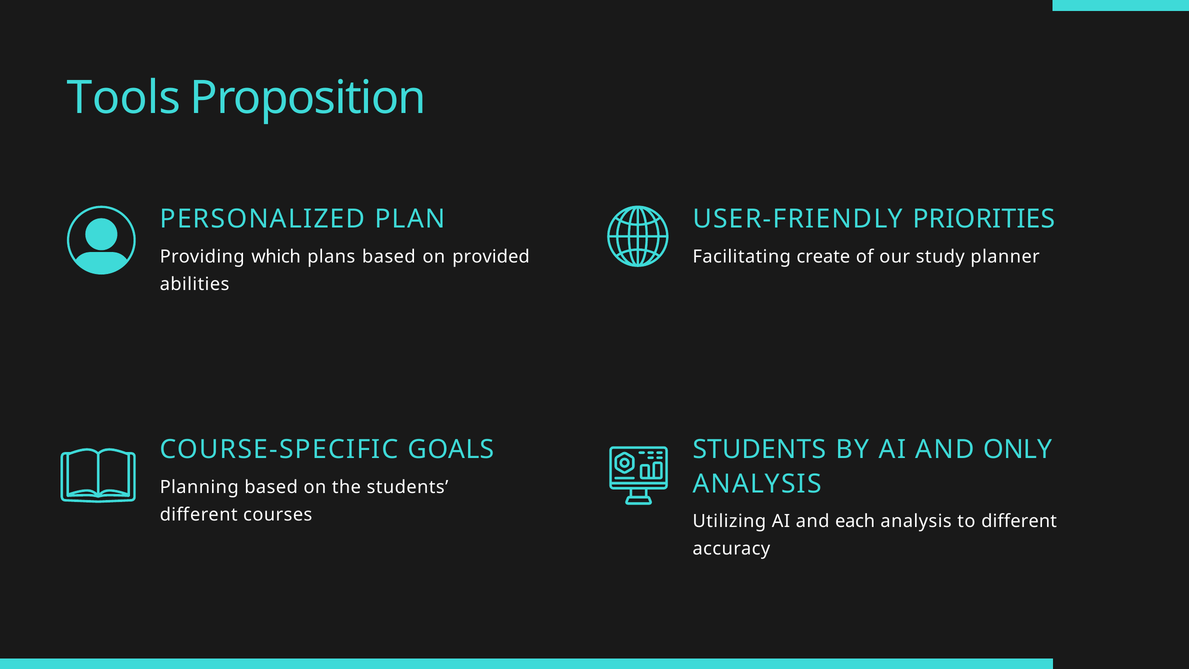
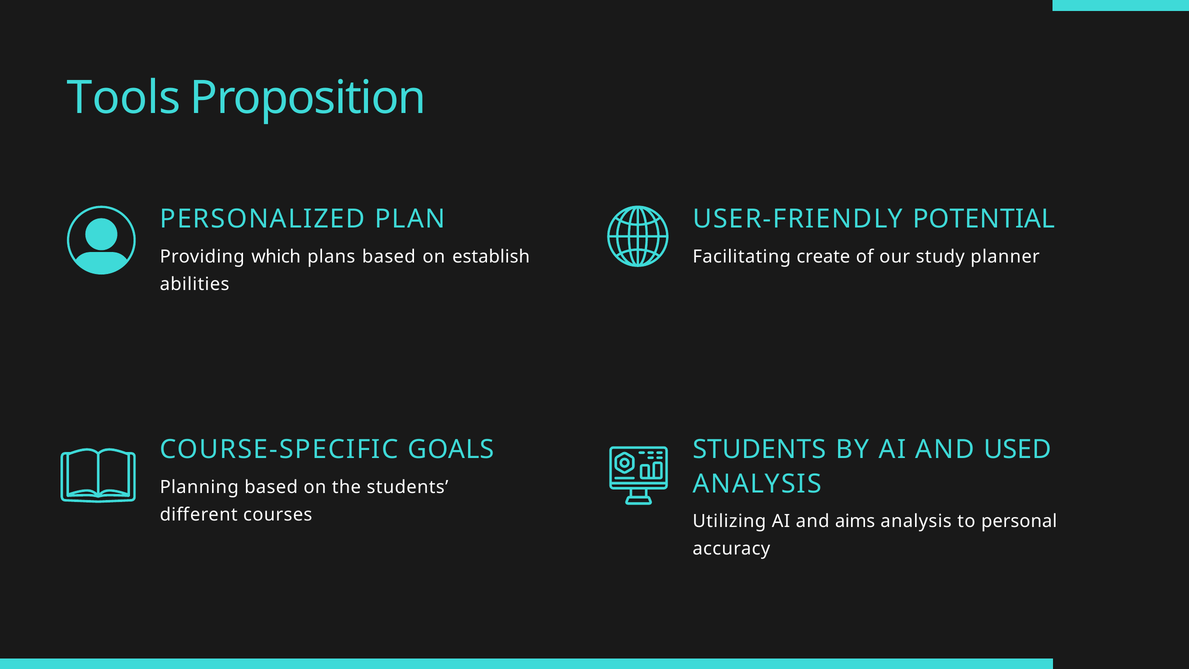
PRIORITIES: PRIORITIES -> POTENTIAL
provided: provided -> establish
ONLY: ONLY -> USED
each: each -> aims
to different: different -> personal
